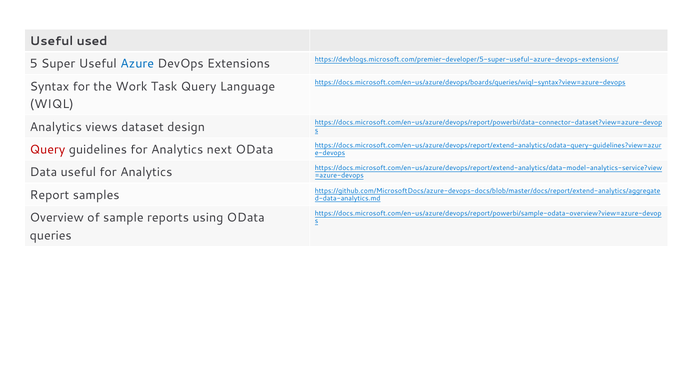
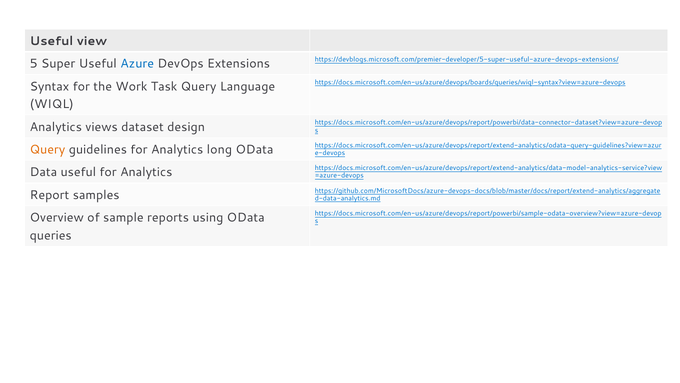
used: used -> view
Query at (48, 149) colour: red -> orange
next: next -> long
